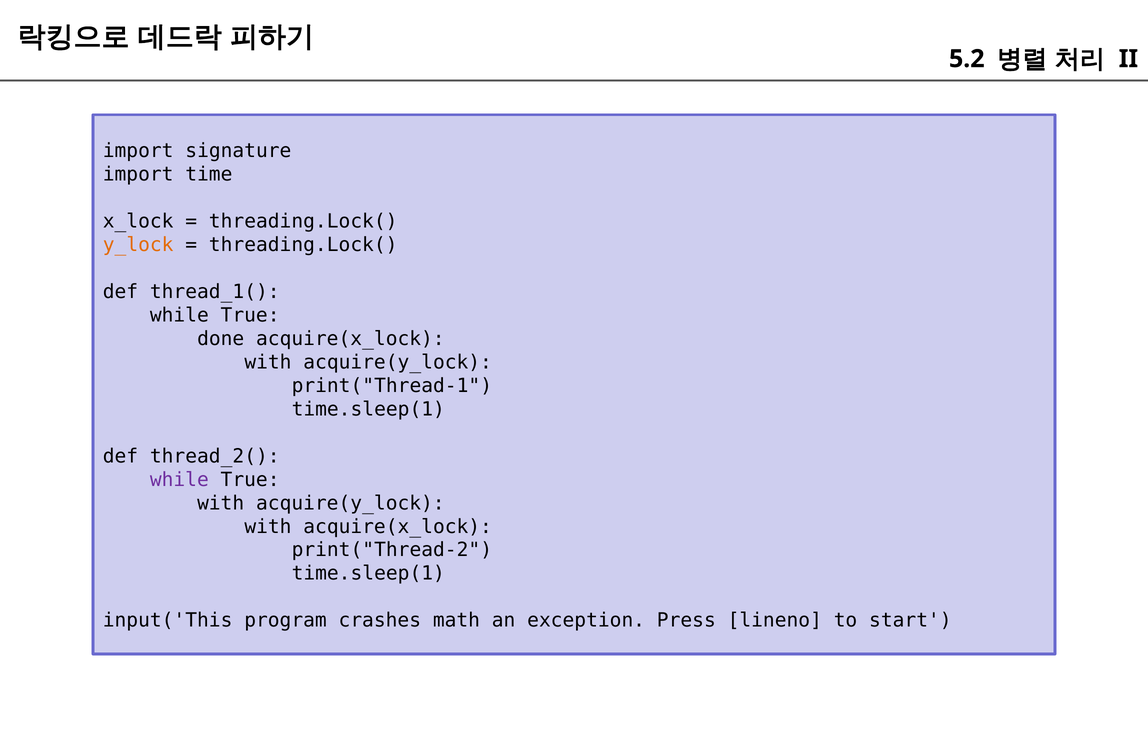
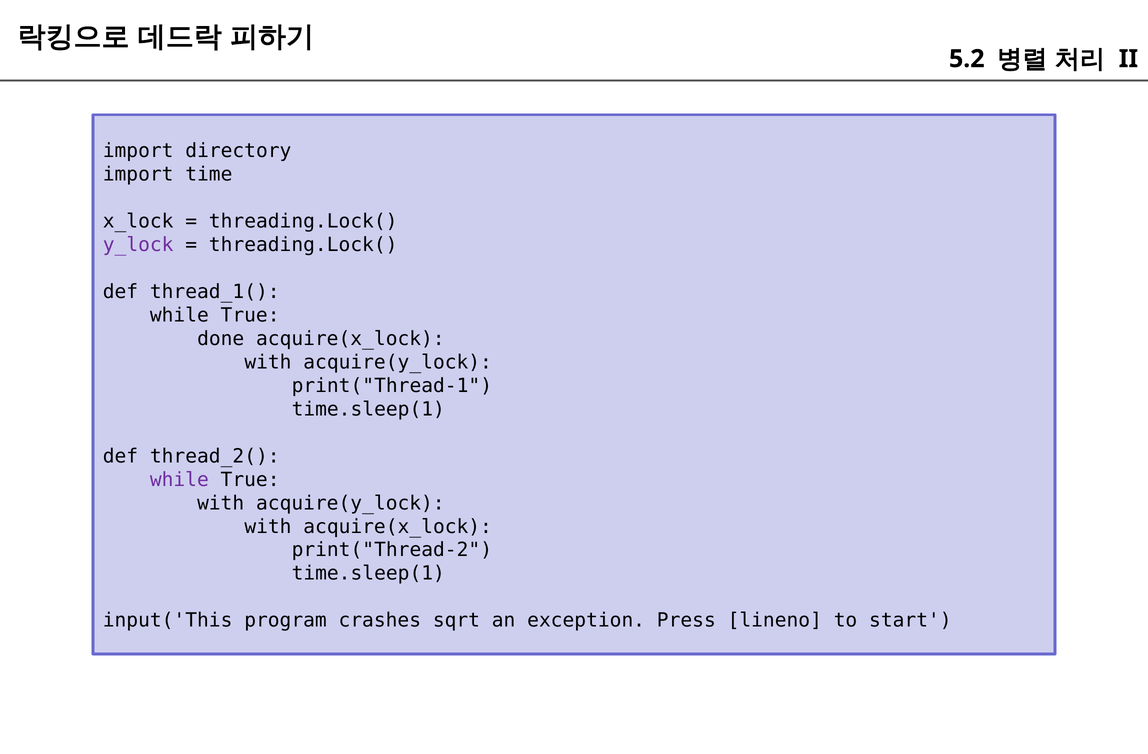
signature: signature -> directory
y_lock colour: orange -> purple
math: math -> sqrt
